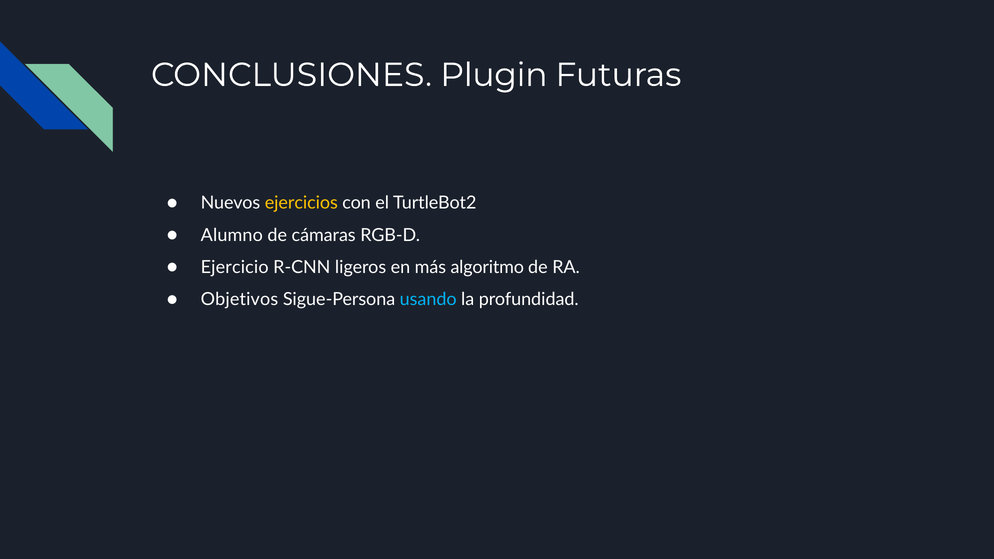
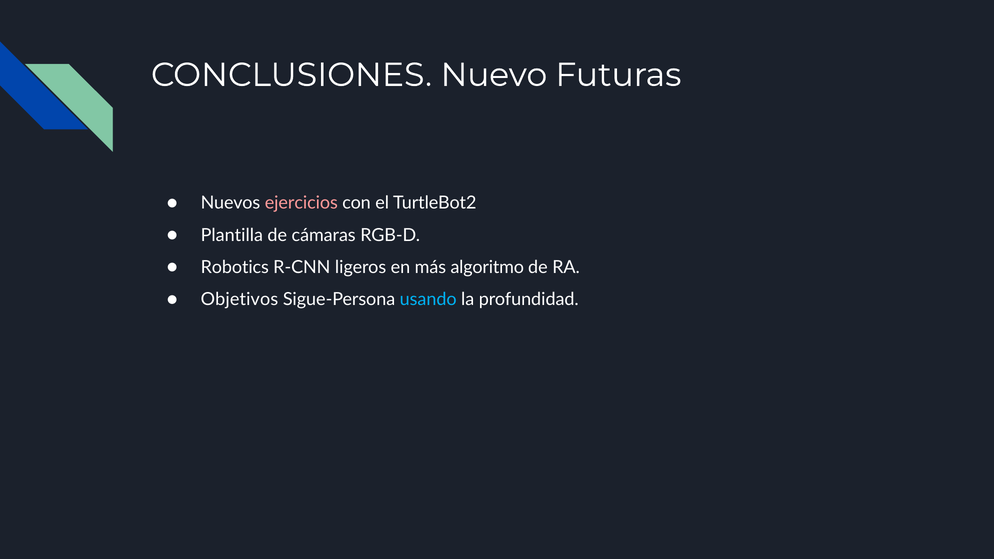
Plugin: Plugin -> Nuevo
ejercicios colour: yellow -> pink
Alumno: Alumno -> Plantilla
Ejercicio: Ejercicio -> Robotics
